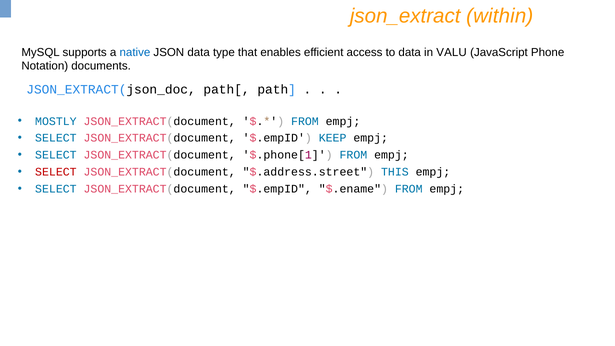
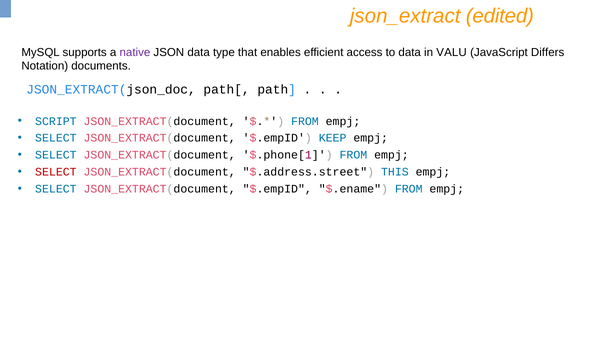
within: within -> edited
native colour: blue -> purple
Phone: Phone -> Differs
MOSTLY: MOSTLY -> SCRIPT
